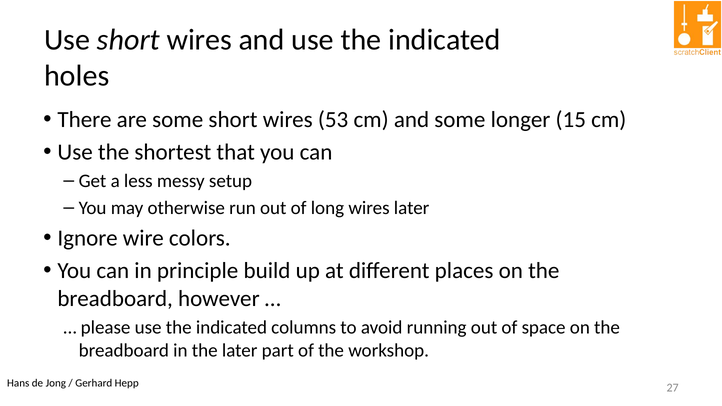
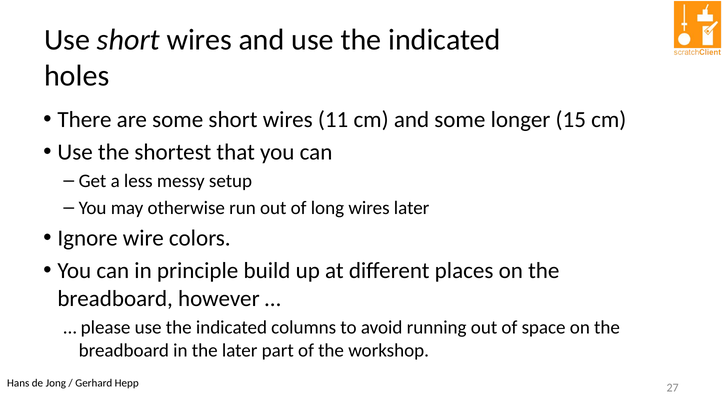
53: 53 -> 11
